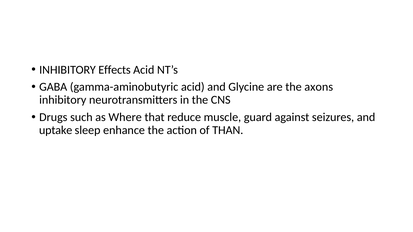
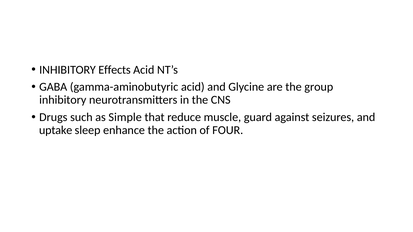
axons: axons -> group
Where: Where -> Simple
THAN: THAN -> FOUR
